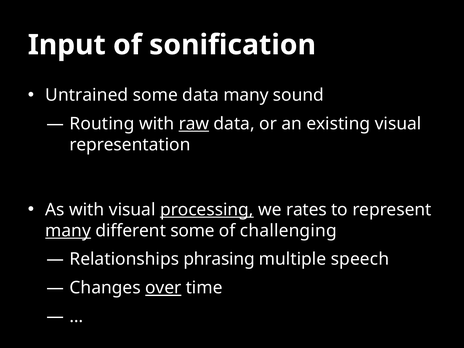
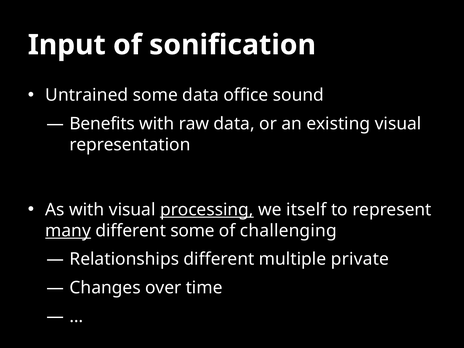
data many: many -> office
Routing: Routing -> Benefits
raw underline: present -> none
rates: rates -> itself
Relationships phrasing: phrasing -> different
speech: speech -> private
over underline: present -> none
